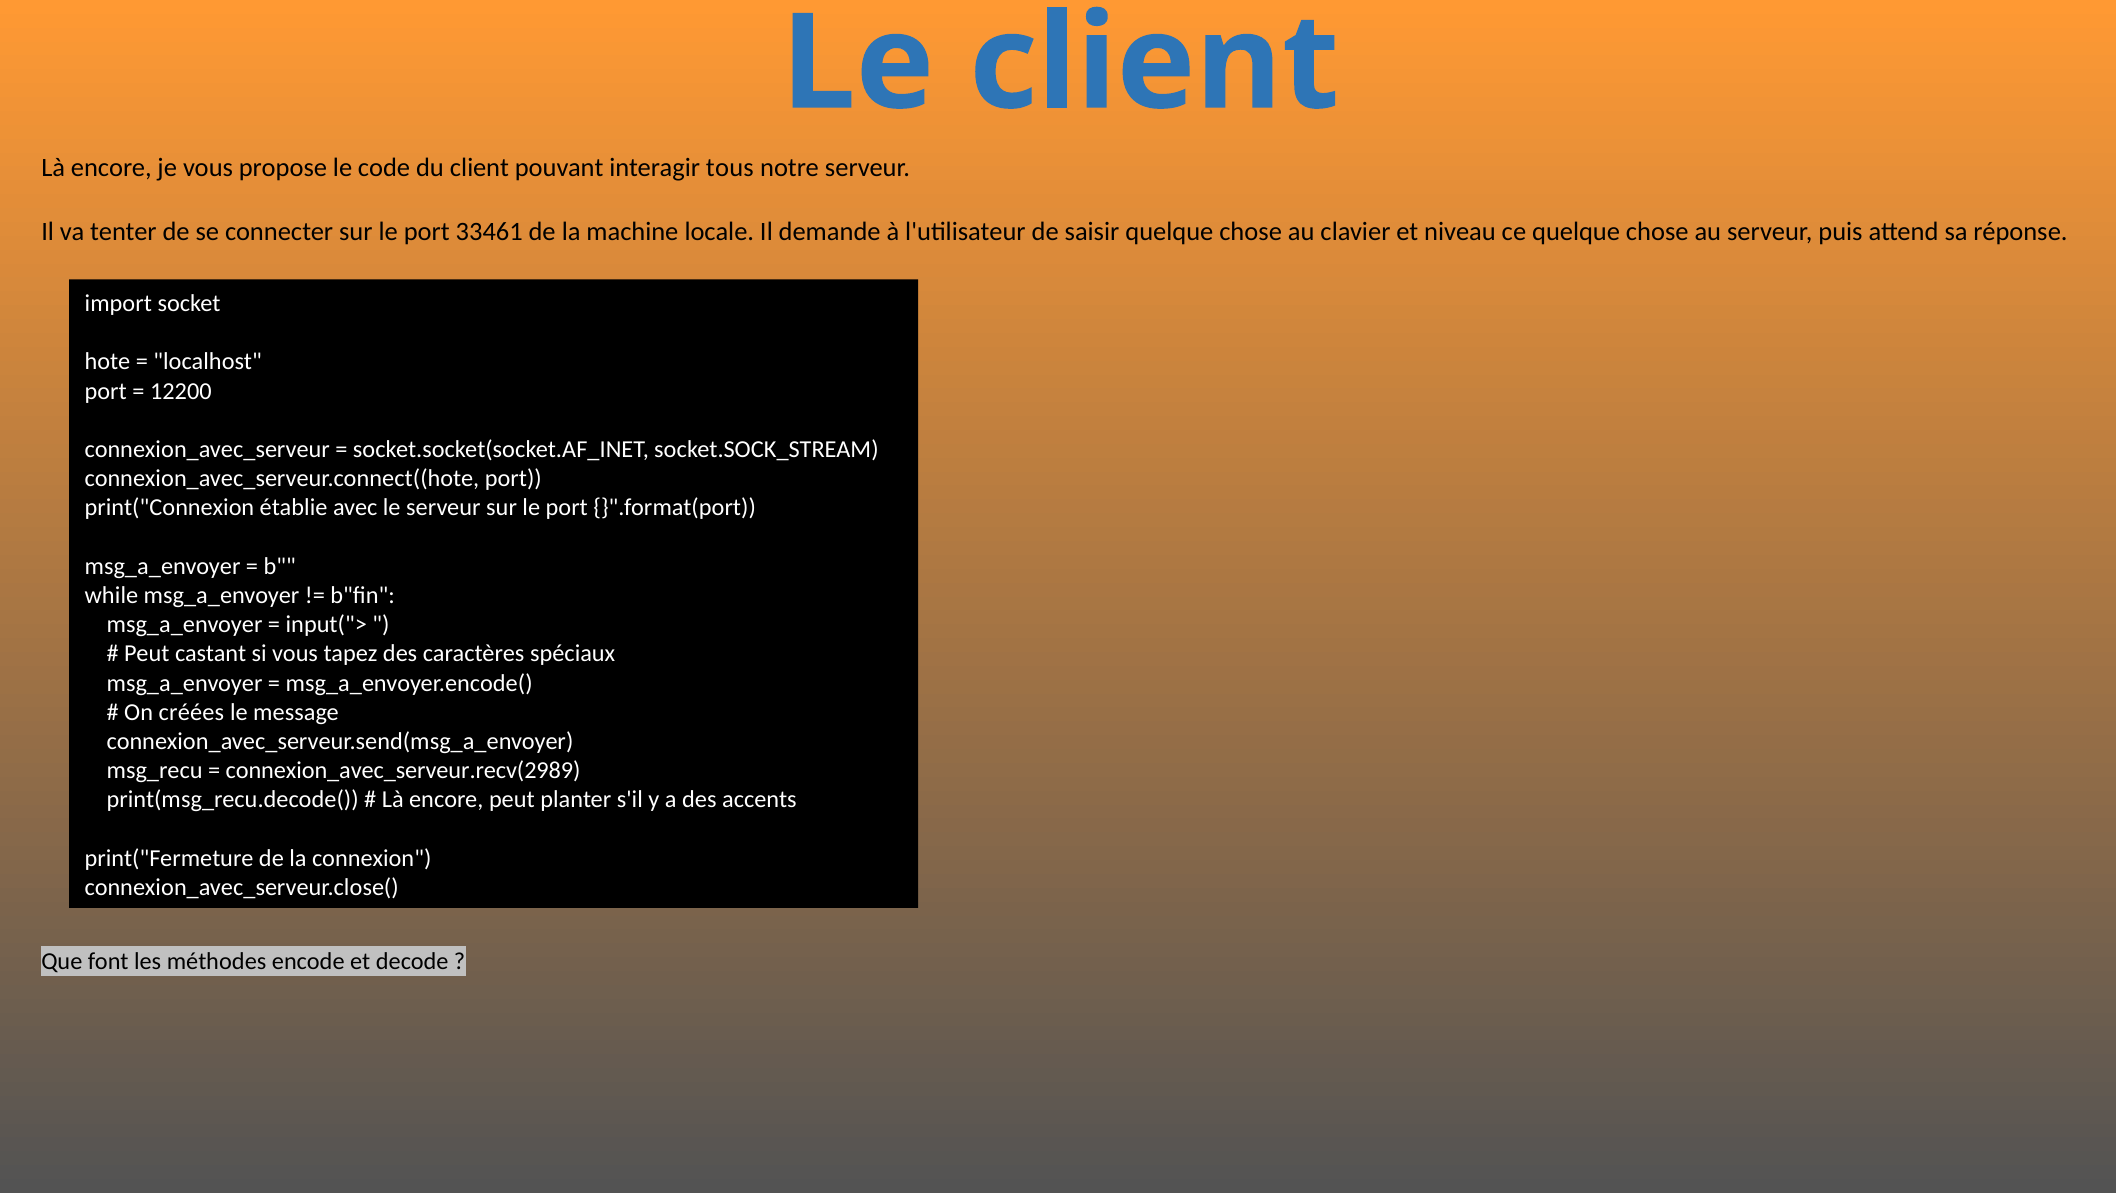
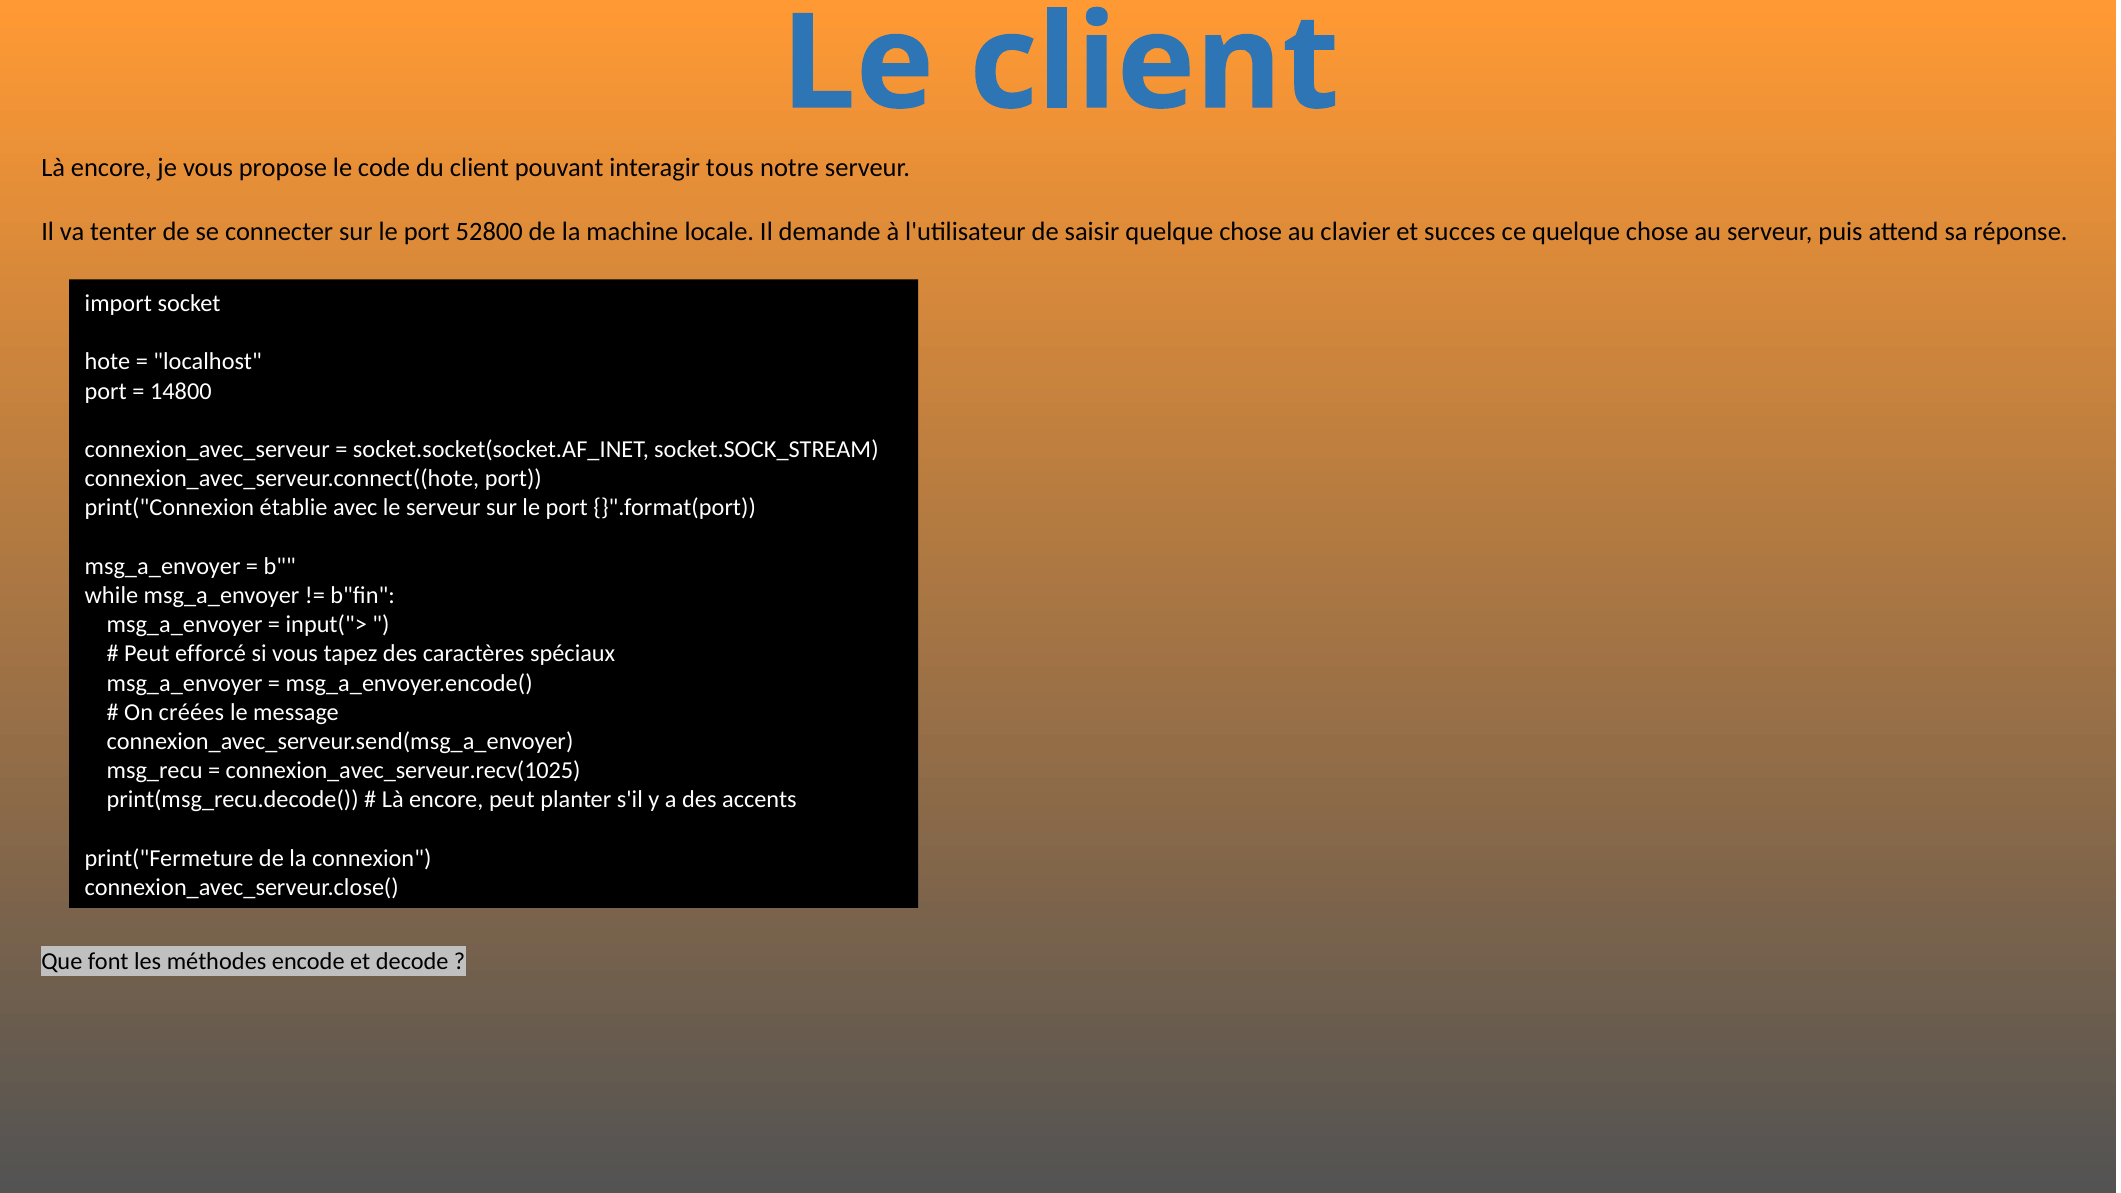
33461: 33461 -> 52800
niveau: niveau -> succes
12200: 12200 -> 14800
castant: castant -> efforcé
connexion_avec_serveur.recv(2989: connexion_avec_serveur.recv(2989 -> connexion_avec_serveur.recv(1025
